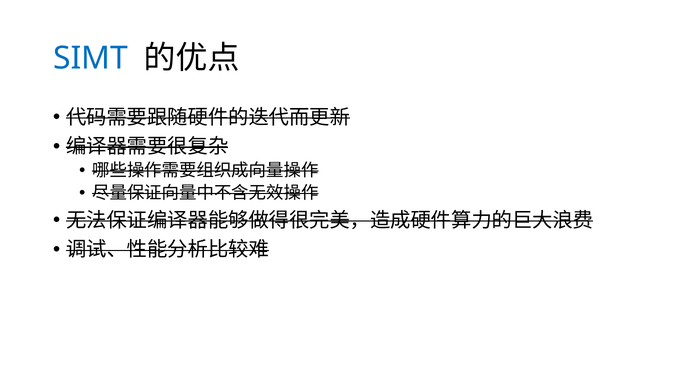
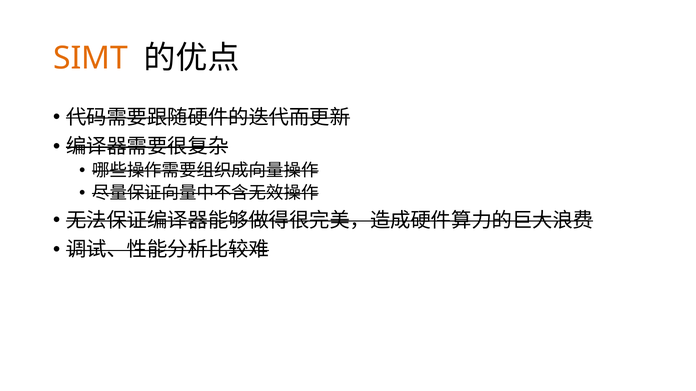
SIMT colour: blue -> orange
